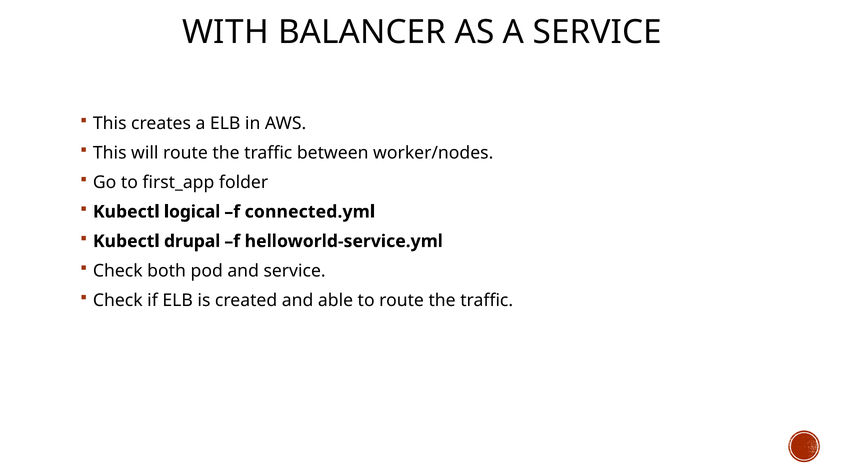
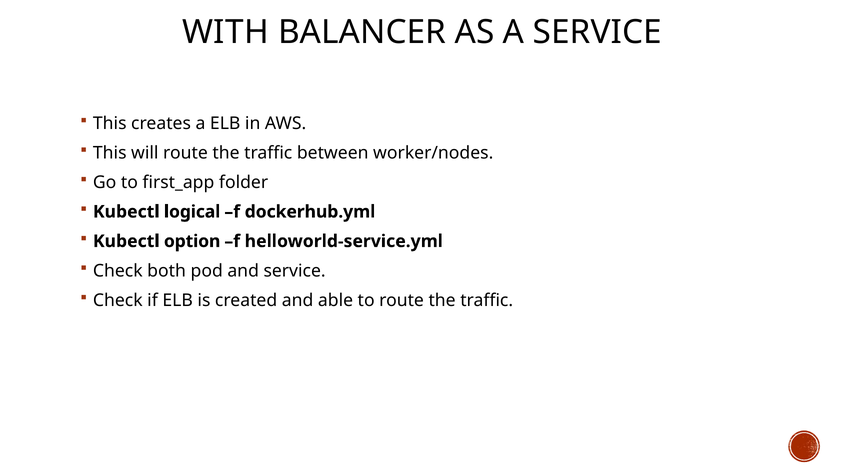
connected.yml: connected.yml -> dockerhub.yml
drupal: drupal -> option
